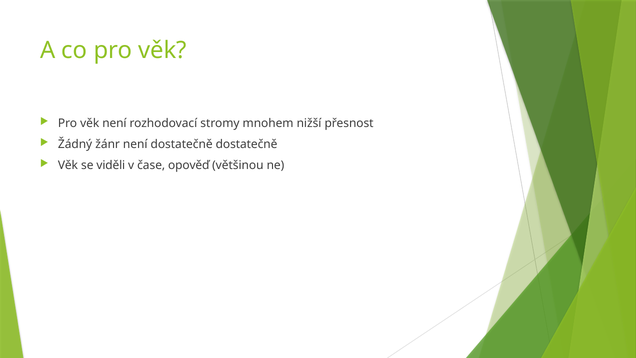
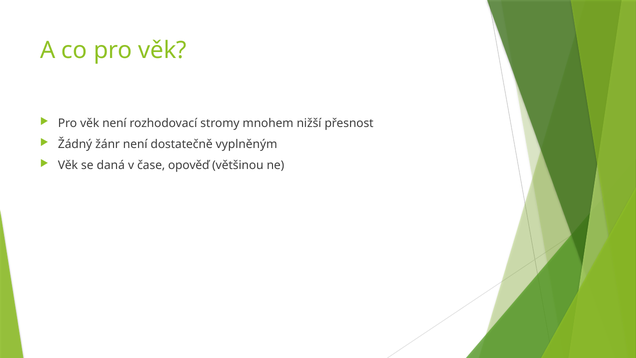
dostatečně dostatečně: dostatečně -> vyplněným
viděli: viděli -> daná
